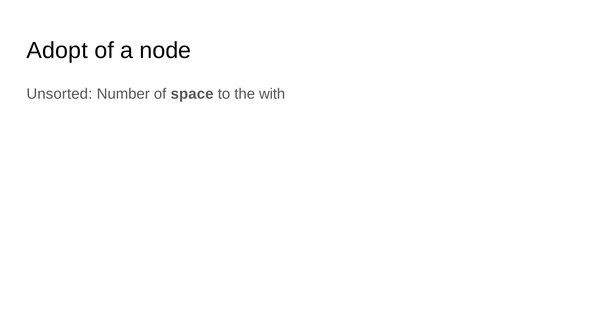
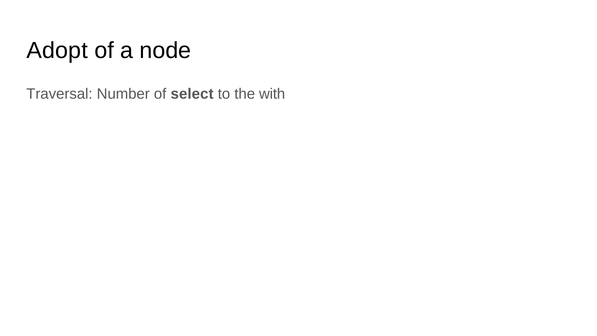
Unsorted: Unsorted -> Traversal
space: space -> select
